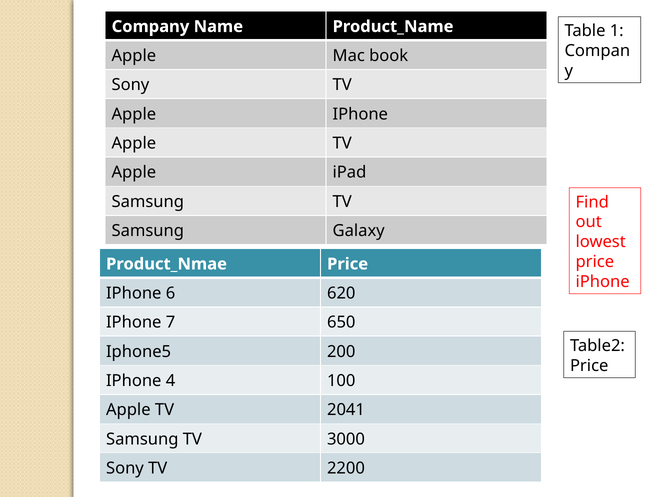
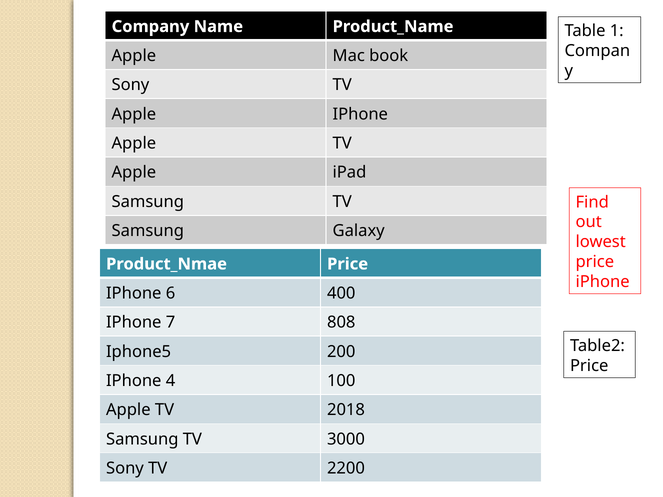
620: 620 -> 400
650: 650 -> 808
2041: 2041 -> 2018
